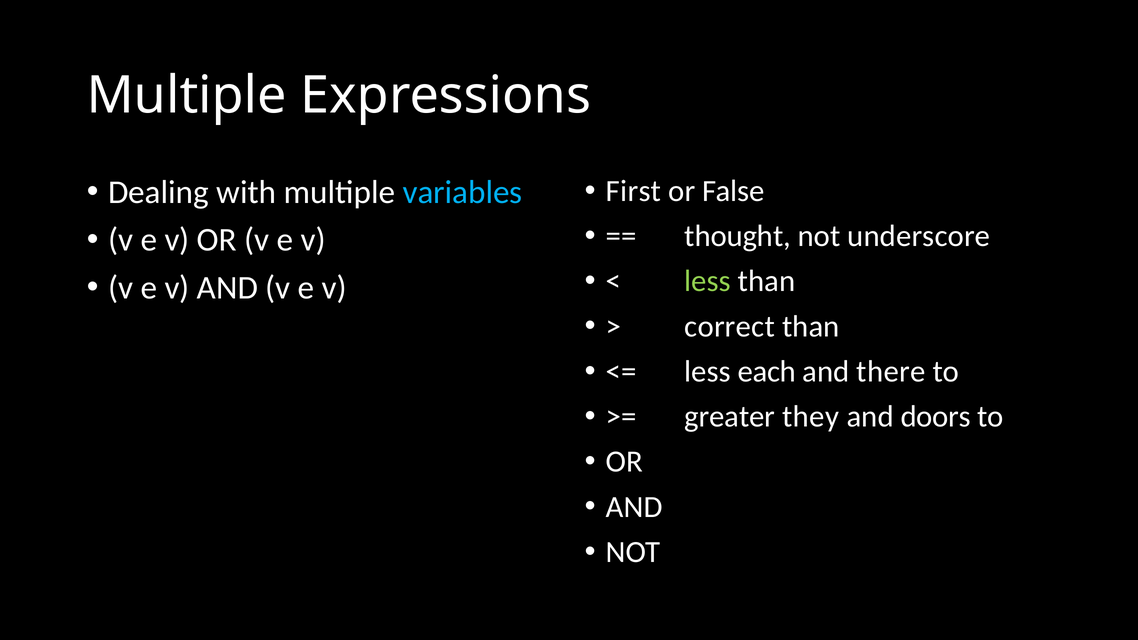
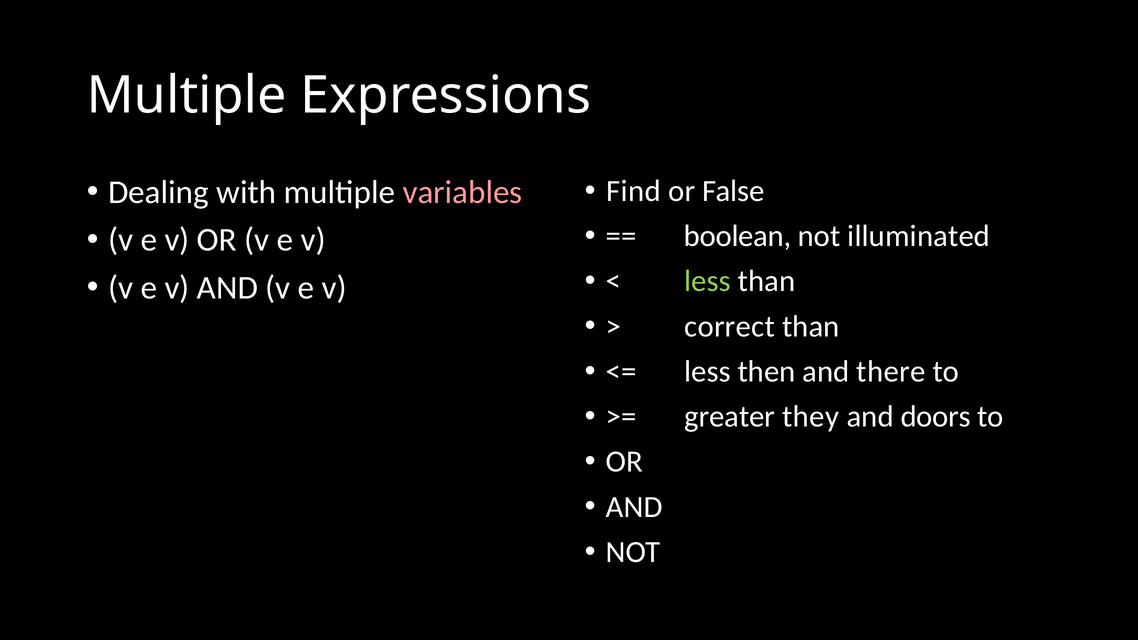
First: First -> Find
variables colour: light blue -> pink
thought: thought -> boolean
underscore: underscore -> illuminated
each: each -> then
